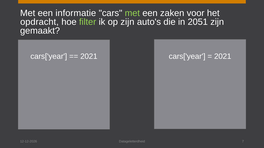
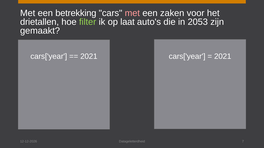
informatie: informatie -> betrekking
met at (132, 13) colour: light green -> pink
opdracht: opdracht -> drietallen
op zijn: zijn -> laat
2051: 2051 -> 2053
